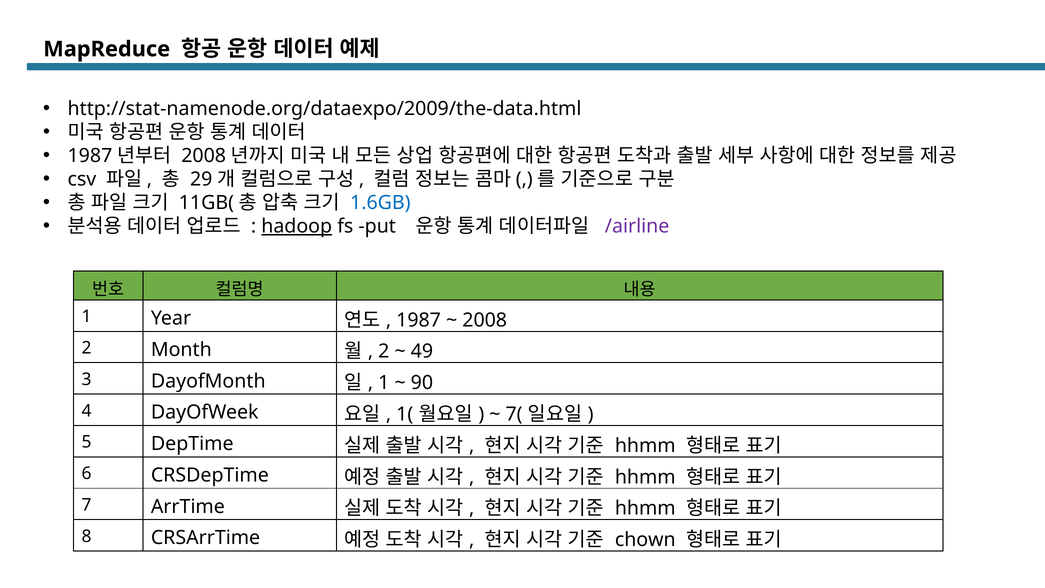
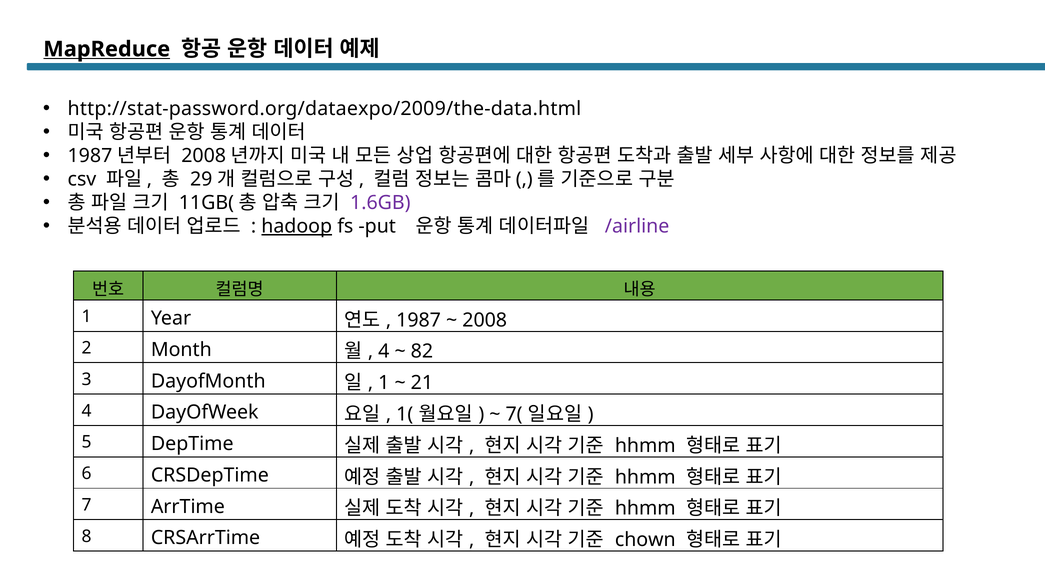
MapReduce underline: none -> present
http://stat-namenode.org/dataexpo/2009/the-data.html: http://stat-namenode.org/dataexpo/2009/the-data.html -> http://stat-password.org/dataexpo/2009/the-data.html
1.6GB colour: blue -> purple
2 at (384, 351): 2 -> 4
49: 49 -> 82
90: 90 -> 21
